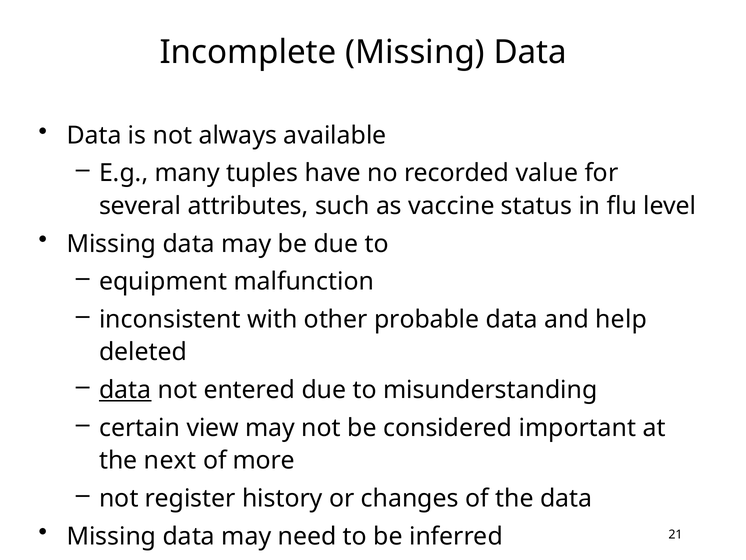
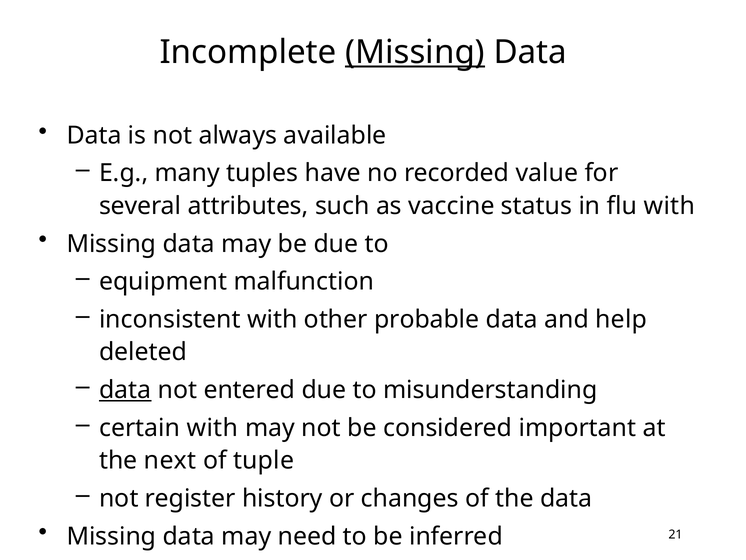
Missing at (415, 52) underline: none -> present
flu level: level -> with
certain view: view -> with
more: more -> tuple
